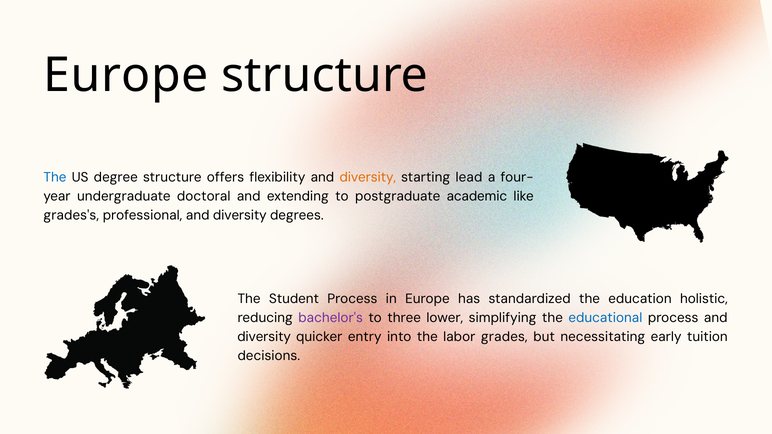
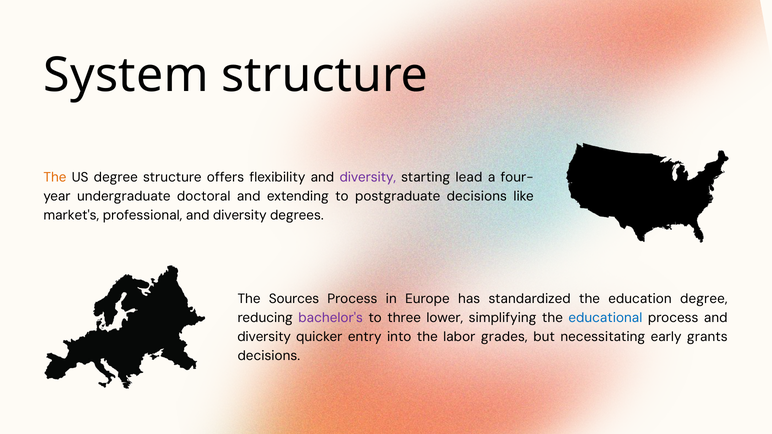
Europe at (126, 75): Europe -> System
The at (55, 178) colour: blue -> orange
diversity at (368, 178) colour: orange -> purple
postgraduate academic: academic -> decisions
grades's: grades's -> market's
Student: Student -> Sources
education holistic: holistic -> degree
tuition: tuition -> grants
